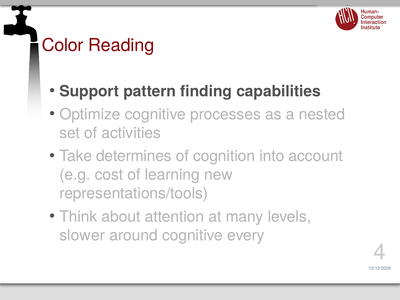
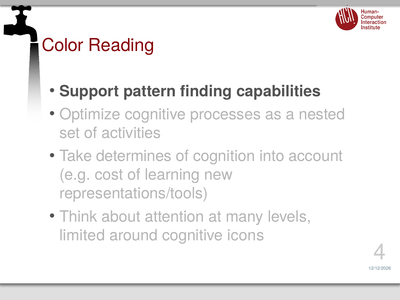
slower: slower -> limited
every: every -> icons
